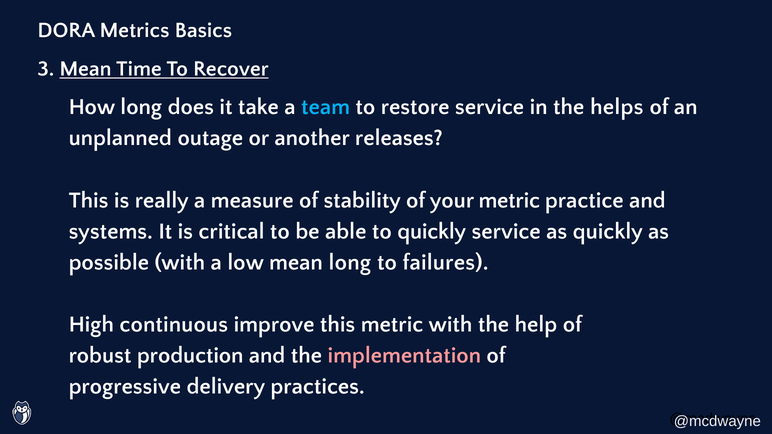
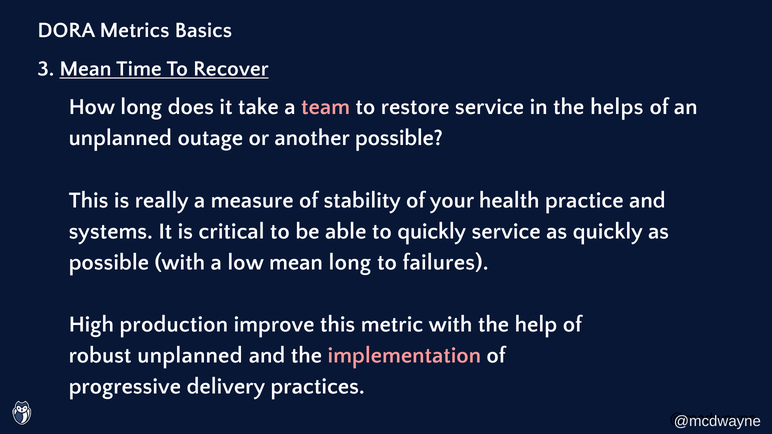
team colour: light blue -> pink
another releases: releases -> possible
your metric: metric -> health
continuous: continuous -> production
robust production: production -> unplanned
